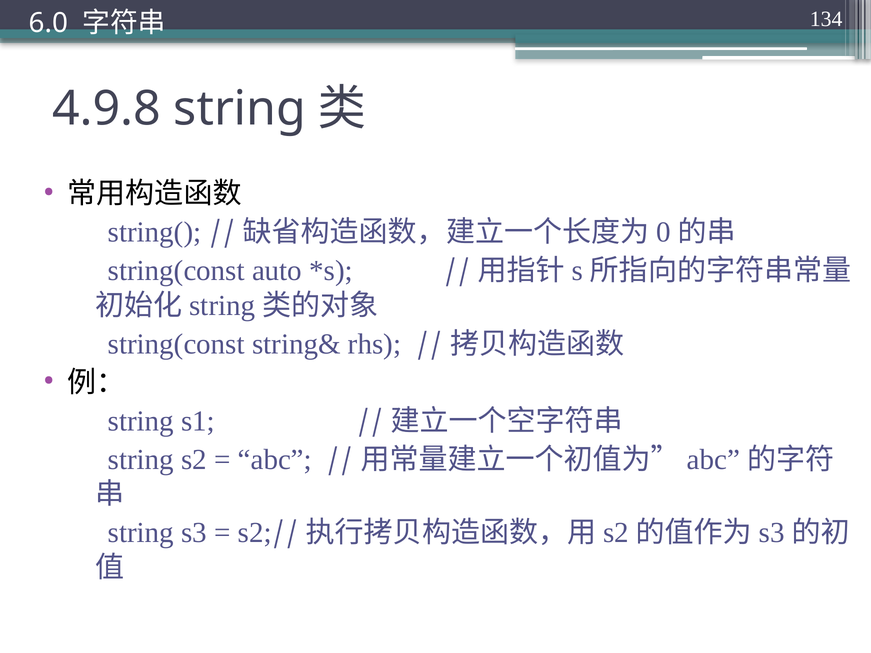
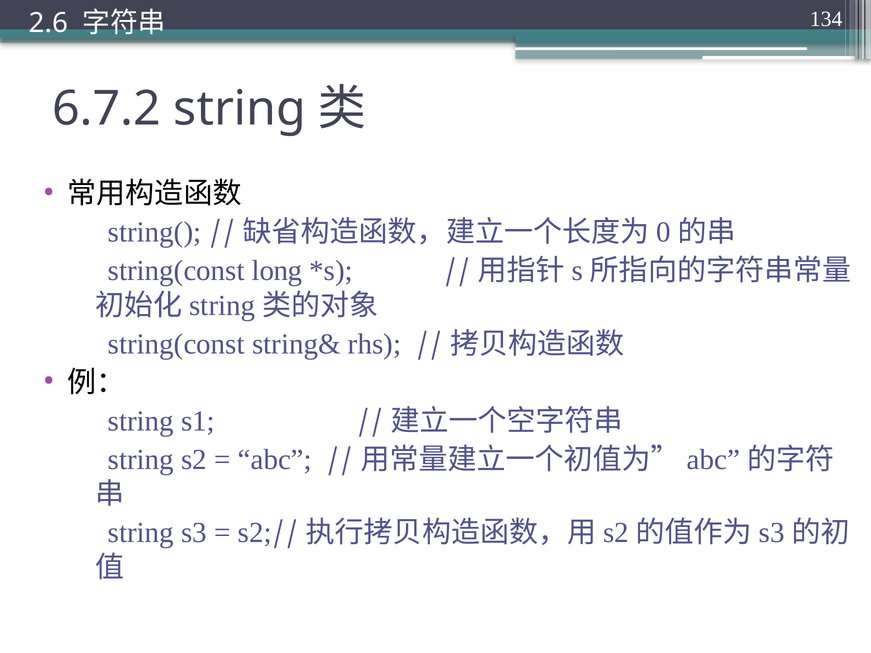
6.0: 6.0 -> 2.6
4.9.8: 4.9.8 -> 6.7.2
auto: auto -> long
